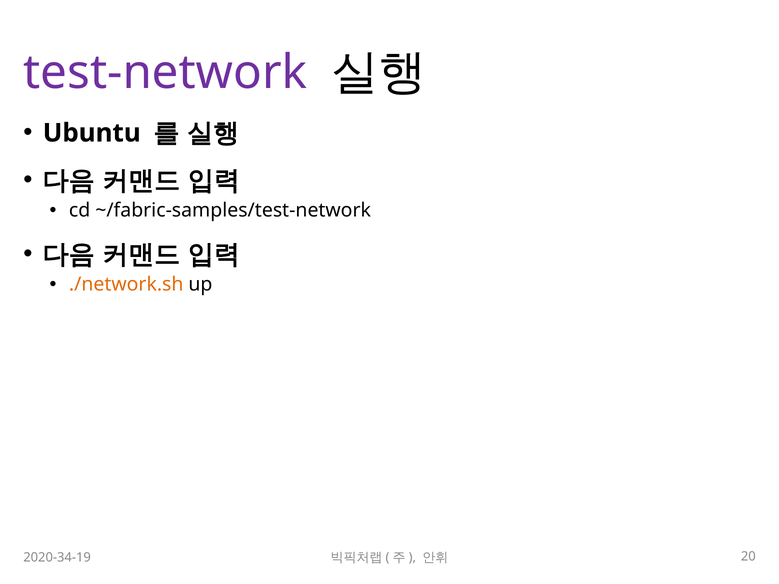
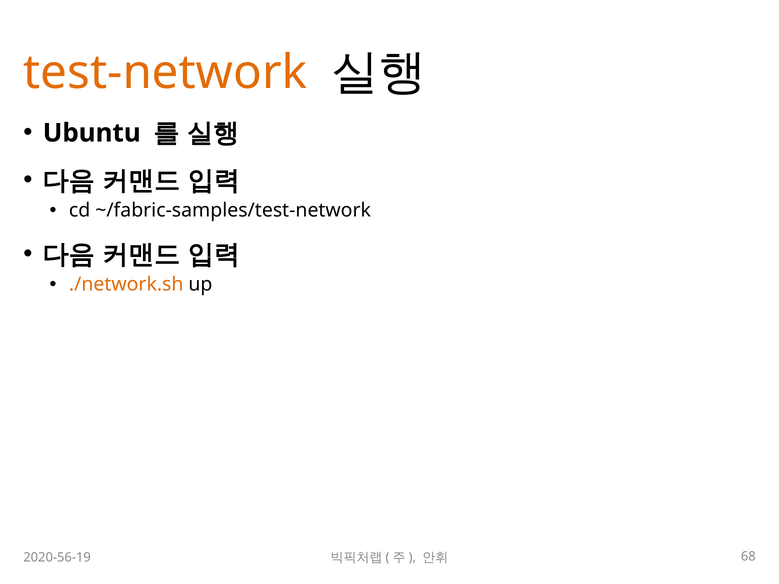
test-network colour: purple -> orange
2020-34-19: 2020-34-19 -> 2020-56-19
20: 20 -> 68
